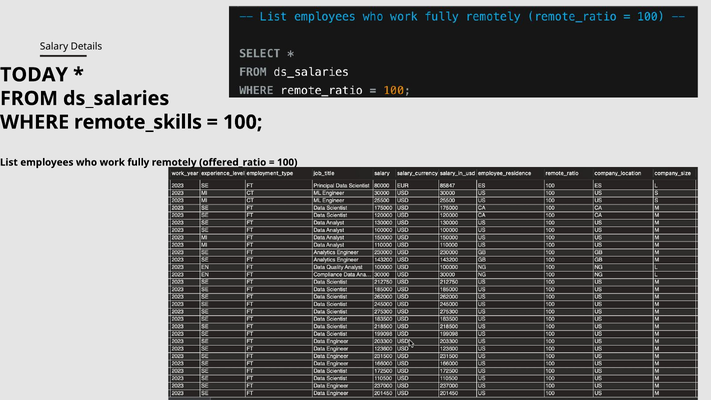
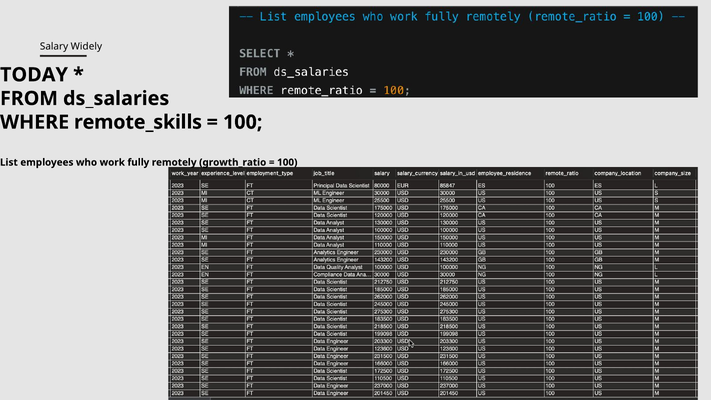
Details: Details -> Widely
offered_ratio: offered_ratio -> growth_ratio
